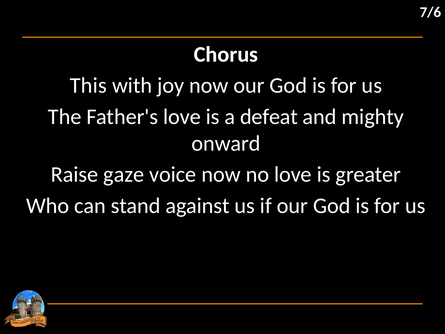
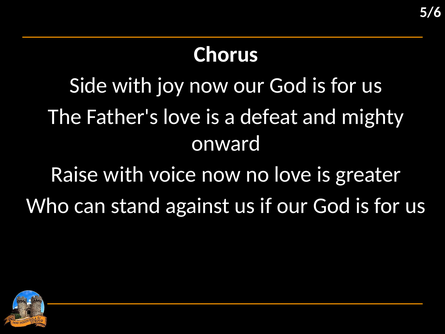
7/6: 7/6 -> 5/6
This: This -> Side
Raise gaze: gaze -> with
